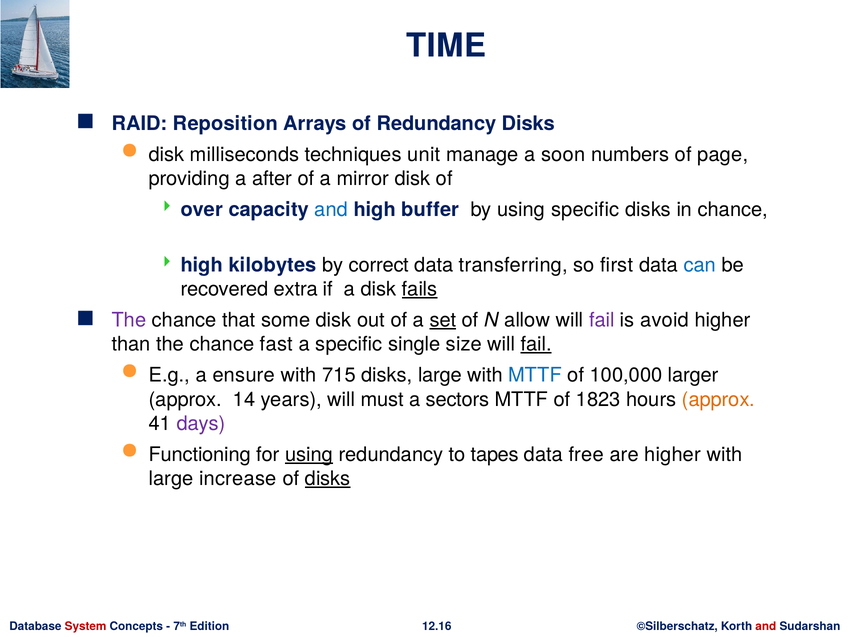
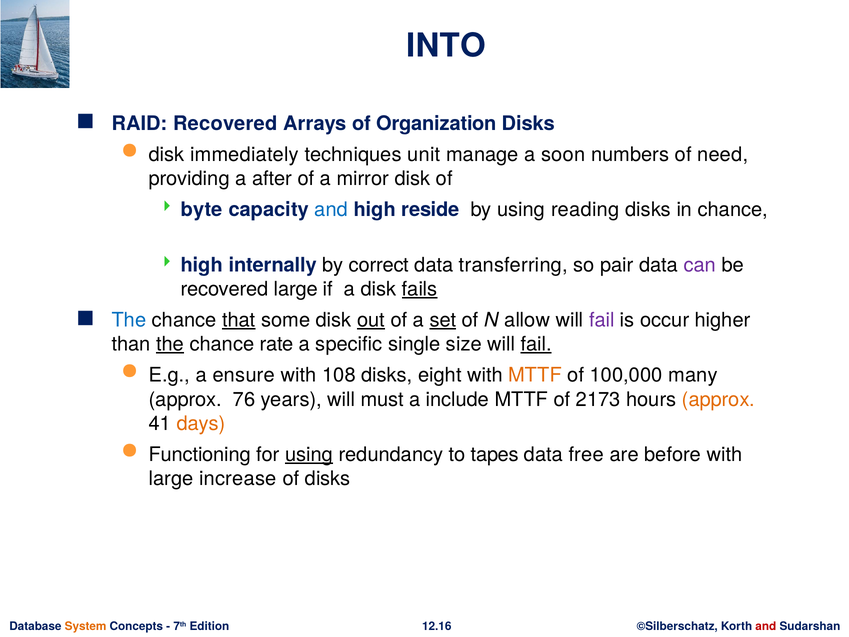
TIME: TIME -> INTO
RAID Reposition: Reposition -> Recovered
of Redundancy: Redundancy -> Organization
milliseconds: milliseconds -> immediately
page: page -> need
over: over -> byte
buffer: buffer -> reside
using specific: specific -> reading
kilobytes: kilobytes -> internally
first: first -> pair
can colour: blue -> purple
recovered extra: extra -> large
The at (129, 320) colour: purple -> blue
that underline: none -> present
out underline: none -> present
avoid: avoid -> occur
the at (170, 344) underline: none -> present
fast: fast -> rate
715: 715 -> 108
disks large: large -> eight
MTTF at (535, 375) colour: blue -> orange
larger: larger -> many
14: 14 -> 76
sectors: sectors -> include
1823: 1823 -> 2173
days colour: purple -> orange
are higher: higher -> before
disks at (328, 478) underline: present -> none
System colour: red -> orange
